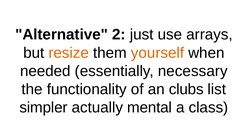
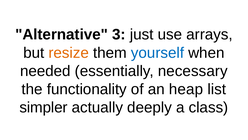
2: 2 -> 3
yourself colour: orange -> blue
clubs: clubs -> heap
mental: mental -> deeply
